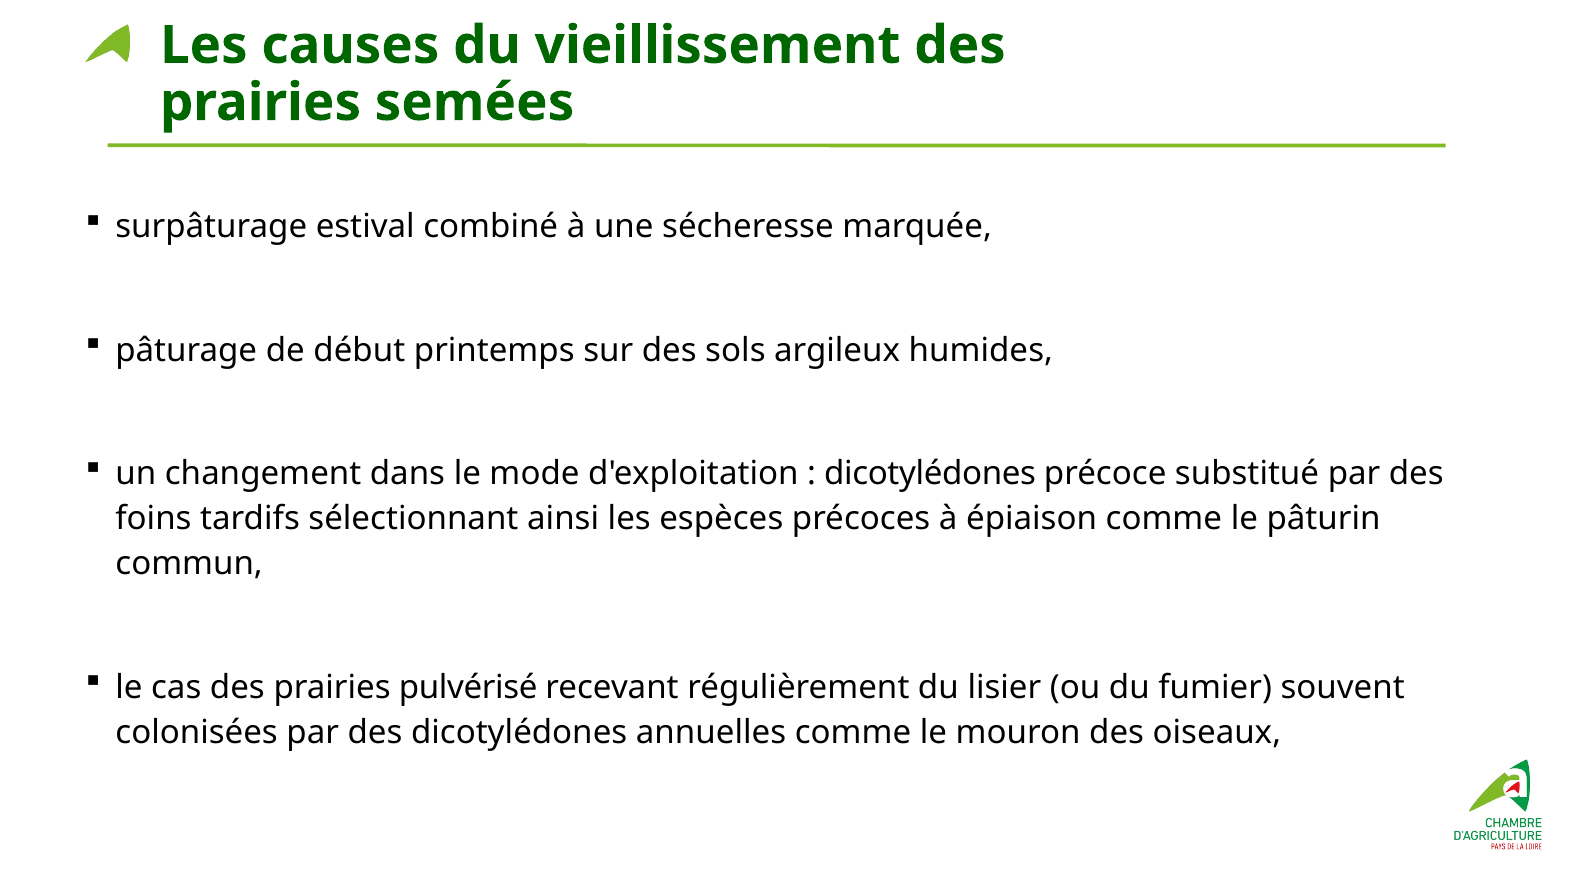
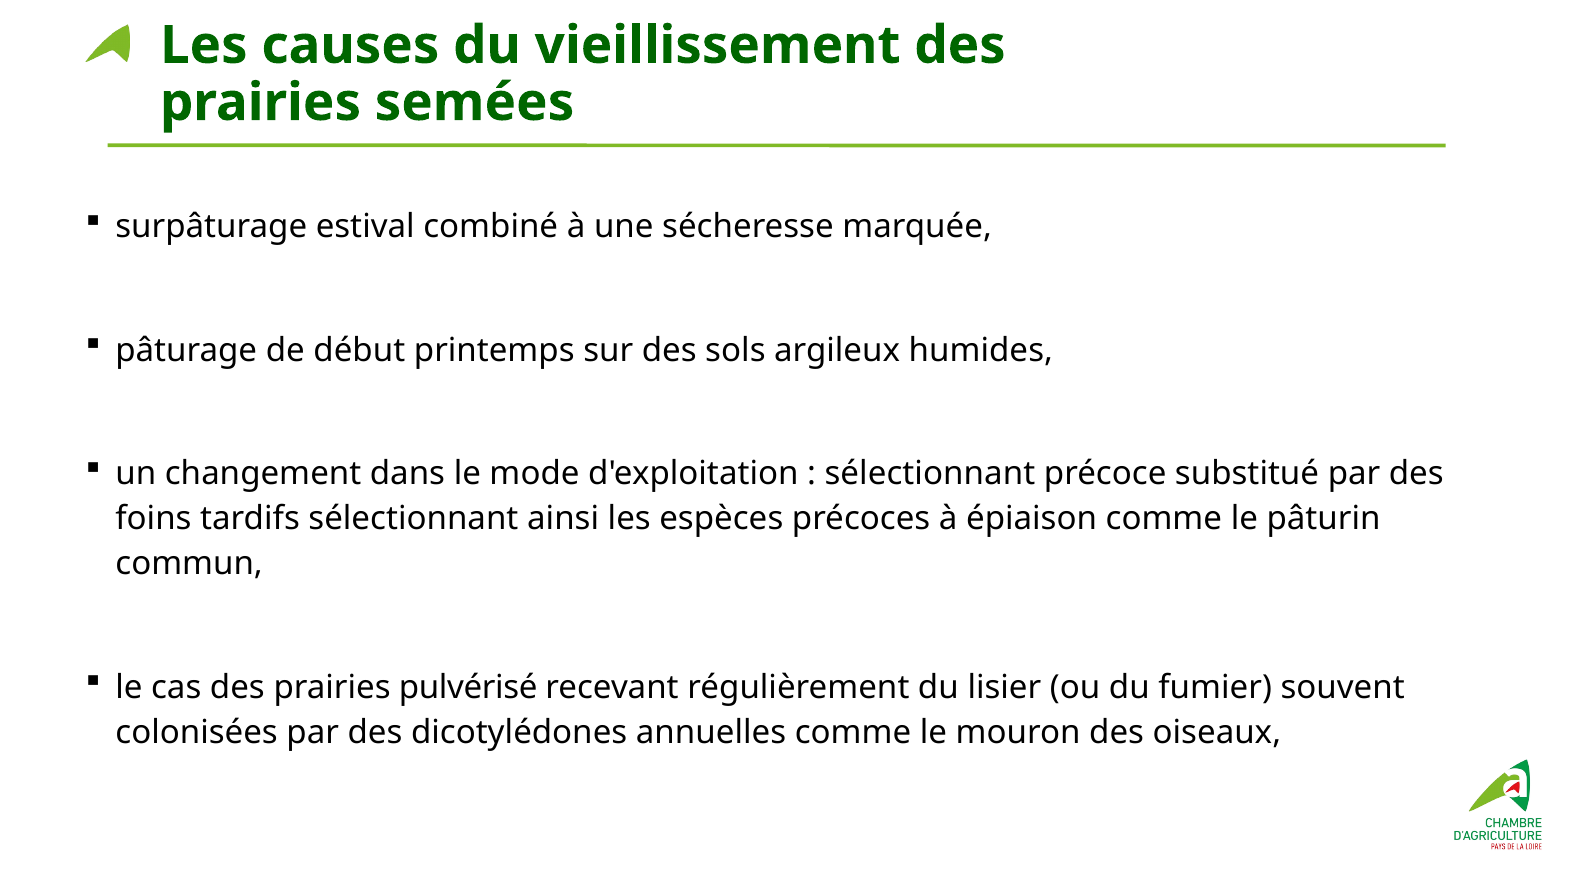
dicotylédones at (930, 474): dicotylédones -> sélectionnant
